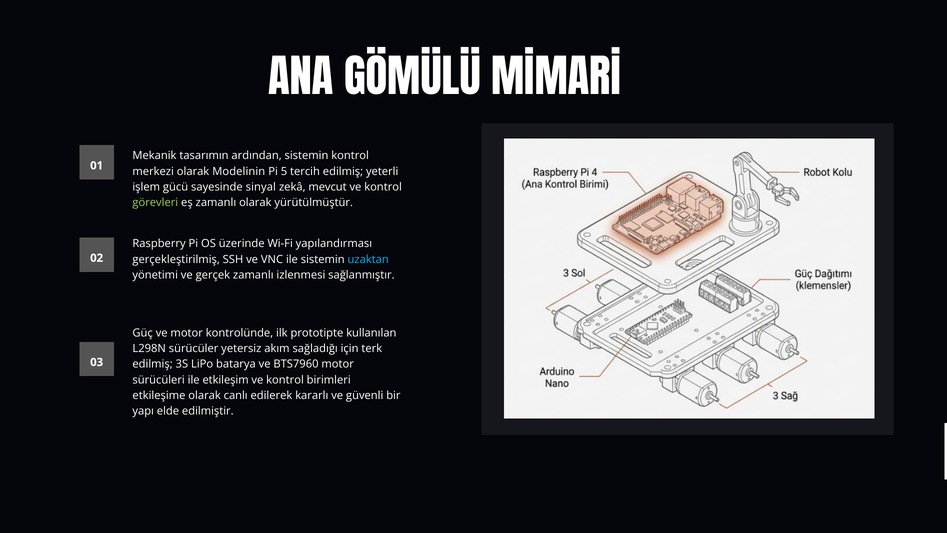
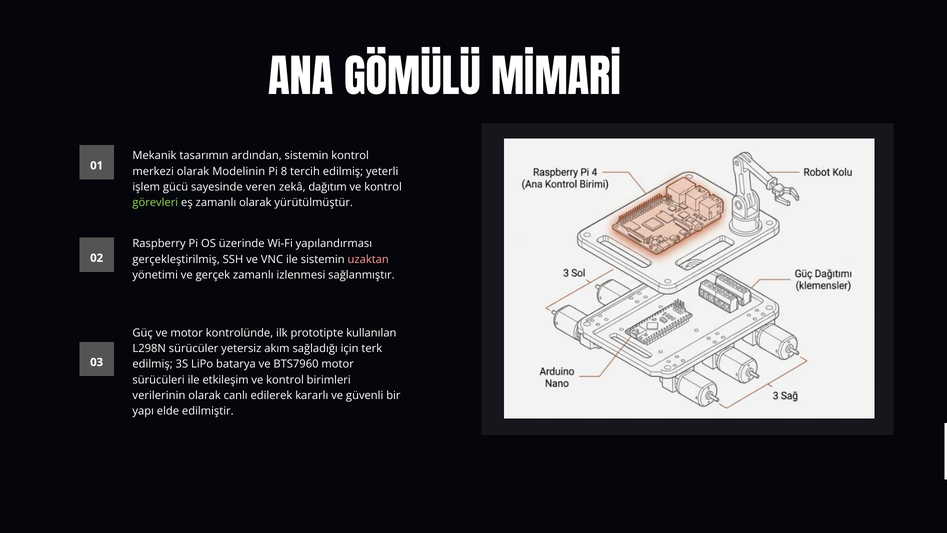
5: 5 -> 8
sinyal: sinyal -> veren
mevcut: mevcut -> dağıtım
uzaktan colour: light blue -> pink
etkileşime: etkileşime -> verilerinin
